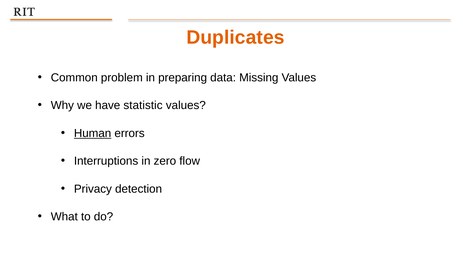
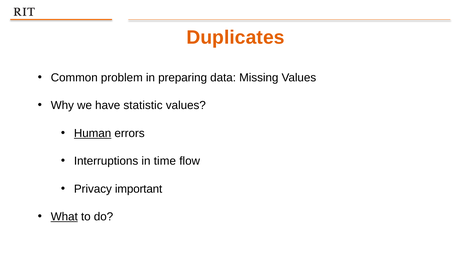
zero: zero -> time
detection: detection -> important
What underline: none -> present
